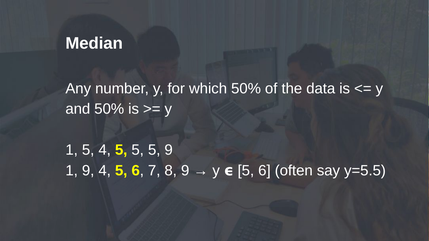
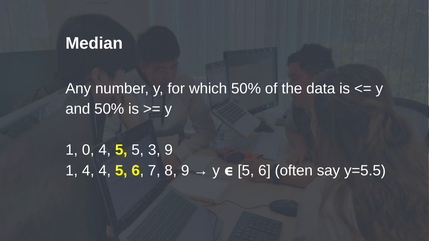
1 5: 5 -> 0
5 5 5: 5 -> 3
1 9: 9 -> 4
